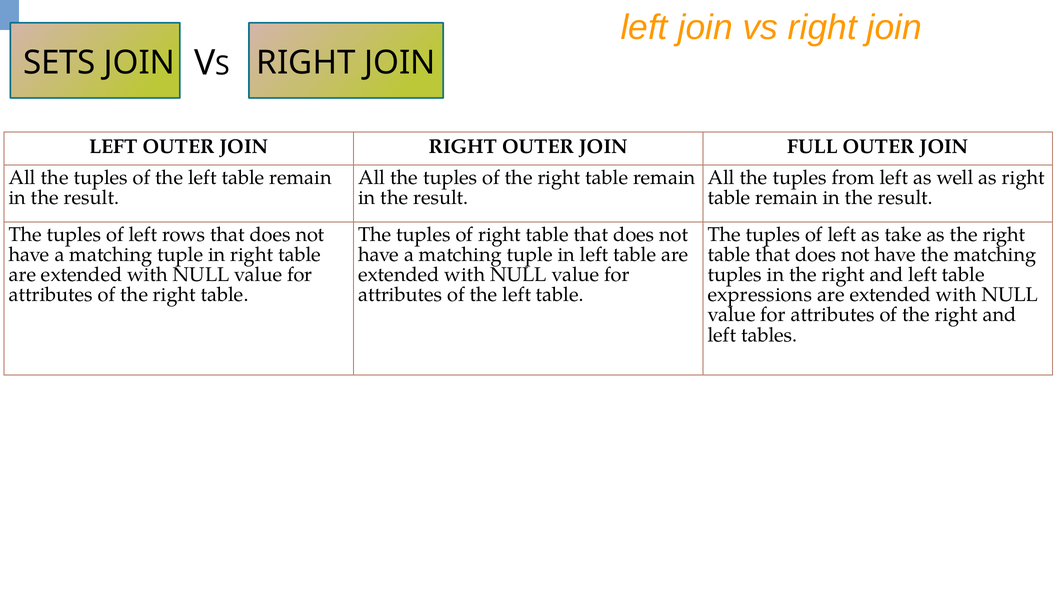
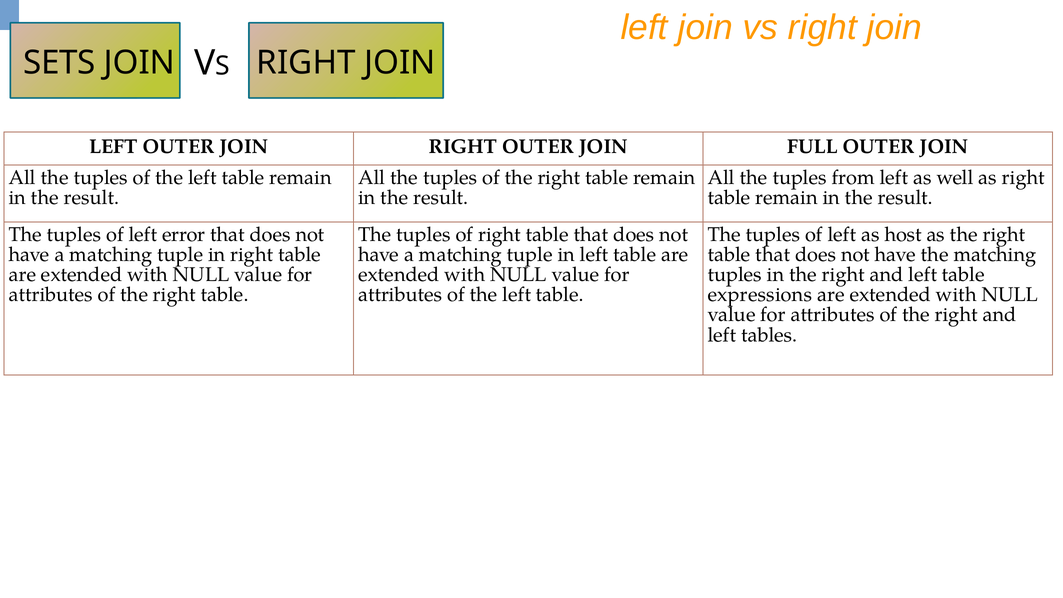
rows: rows -> error
take: take -> host
